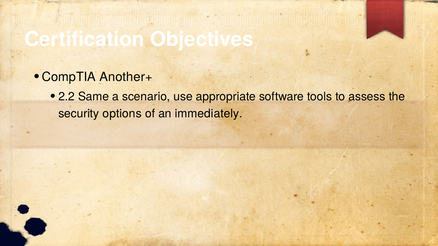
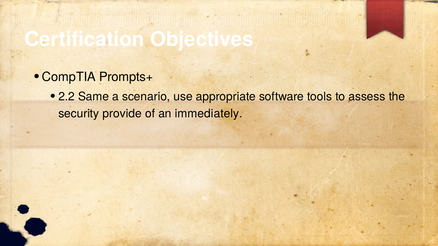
Another+: Another+ -> Prompts+
options: options -> provide
